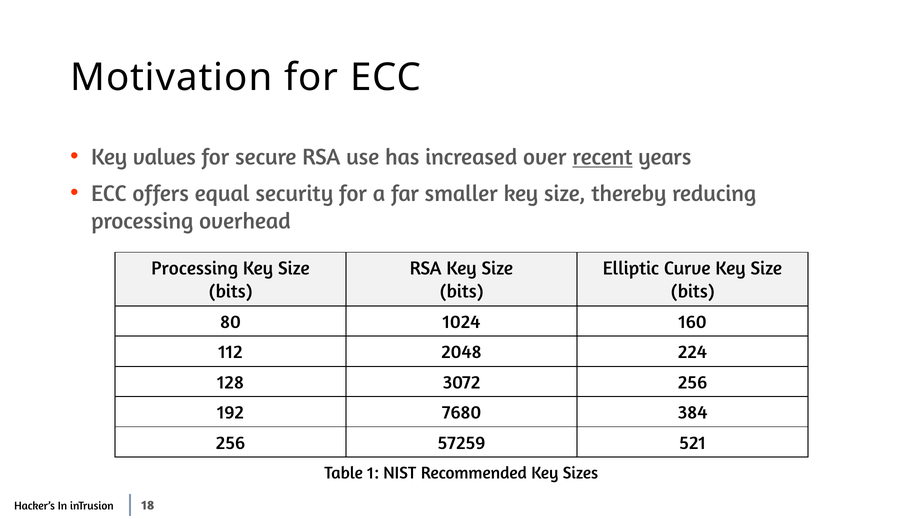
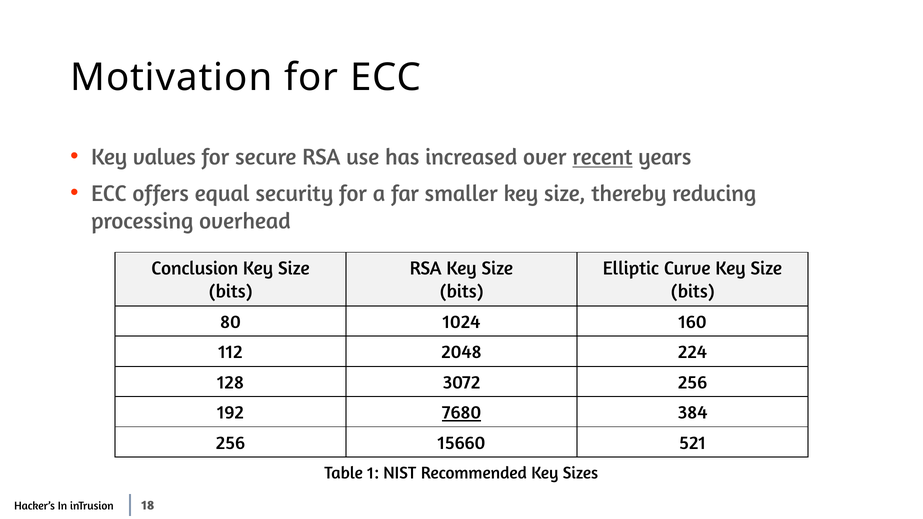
Processing at (195, 268): Processing -> Conclusion
7680 underline: none -> present
57259: 57259 -> 15660
